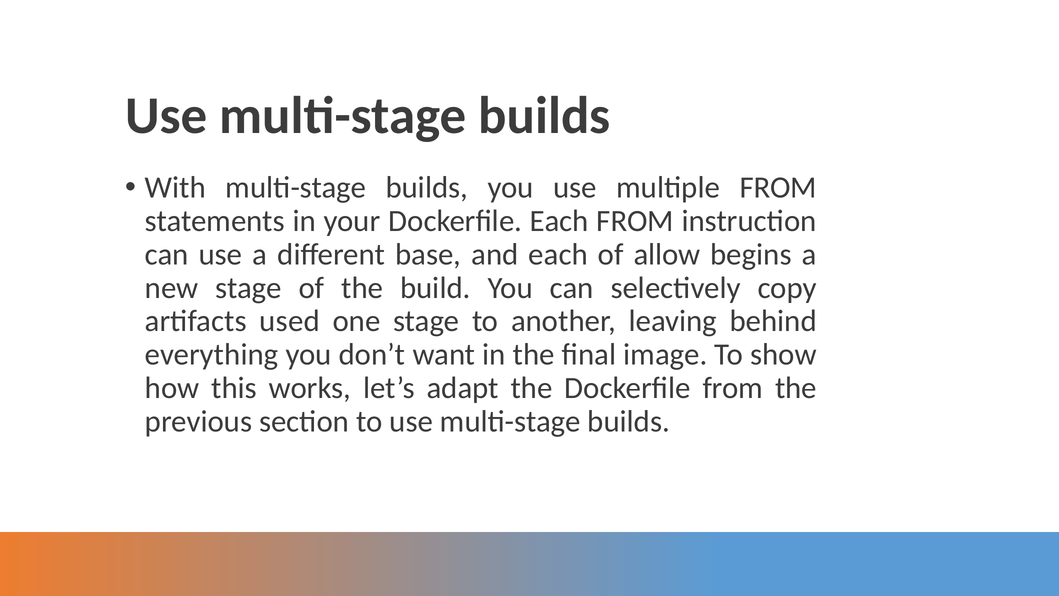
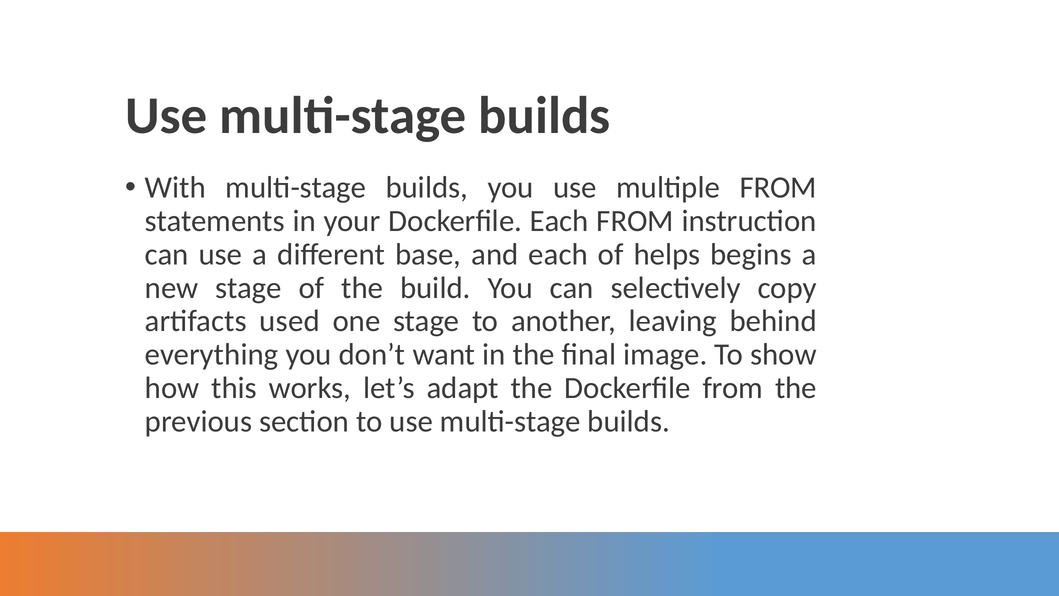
allow: allow -> helps
